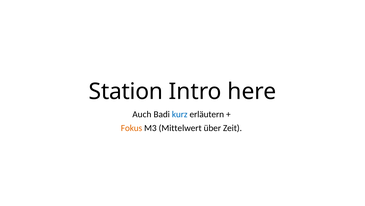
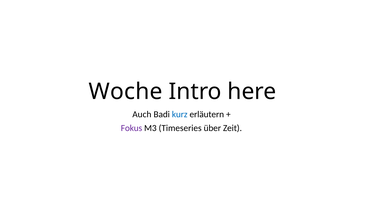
Station: Station -> Woche
Fokus colour: orange -> purple
Mittelwert: Mittelwert -> Timeseries
